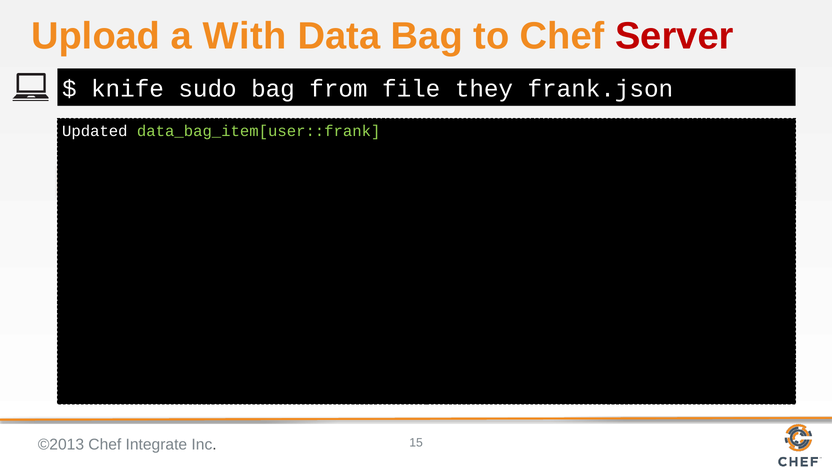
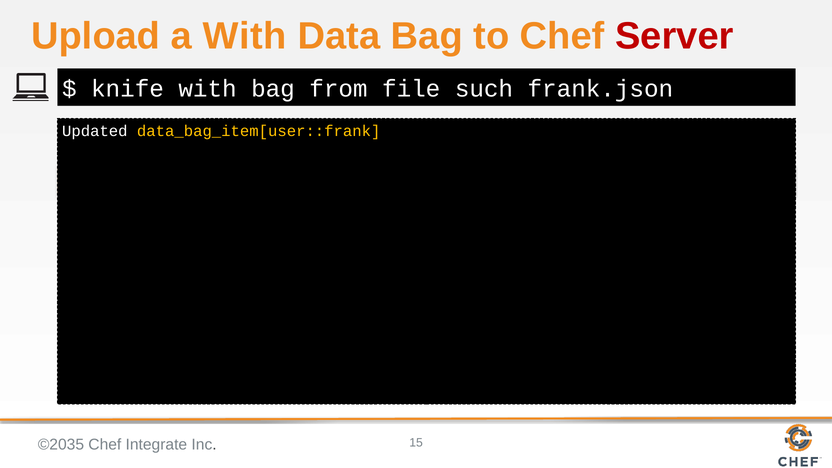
knife sudo: sudo -> with
they: they -> such
data_bag_item[user::frank colour: light green -> yellow
©2013: ©2013 -> ©2035
